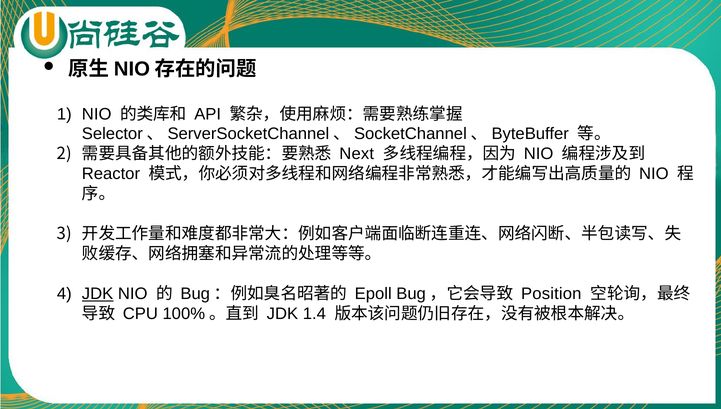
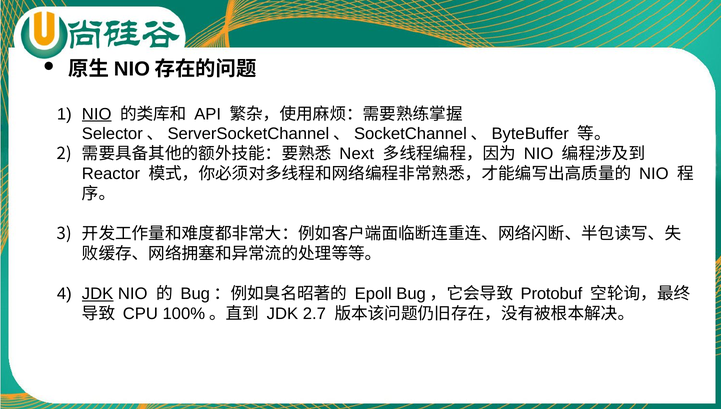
NIO at (97, 114) underline: none -> present
Position: Position -> Protobuf
1.4: 1.4 -> 2.7
